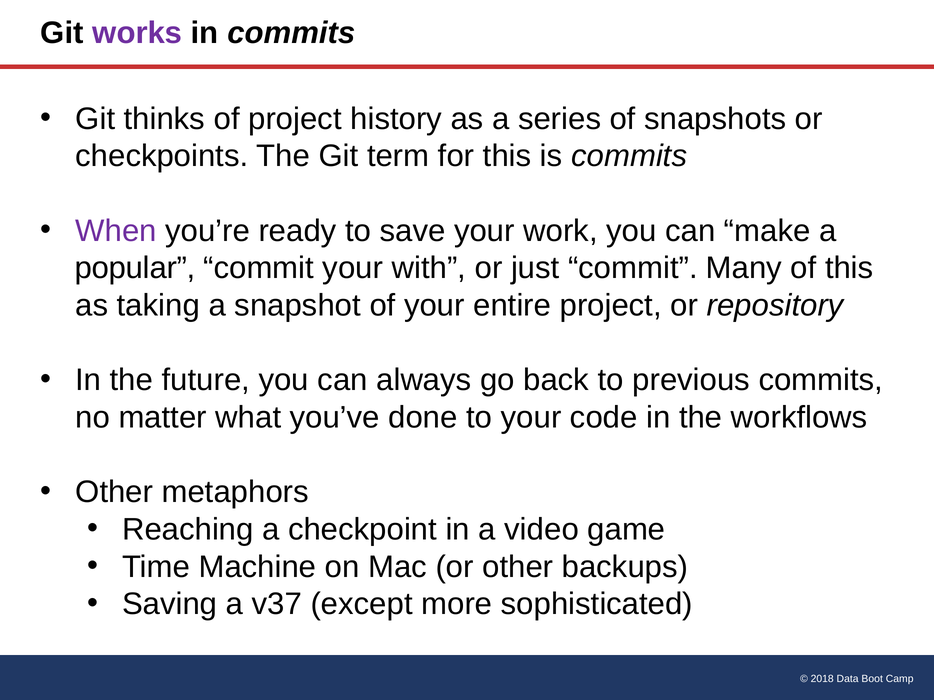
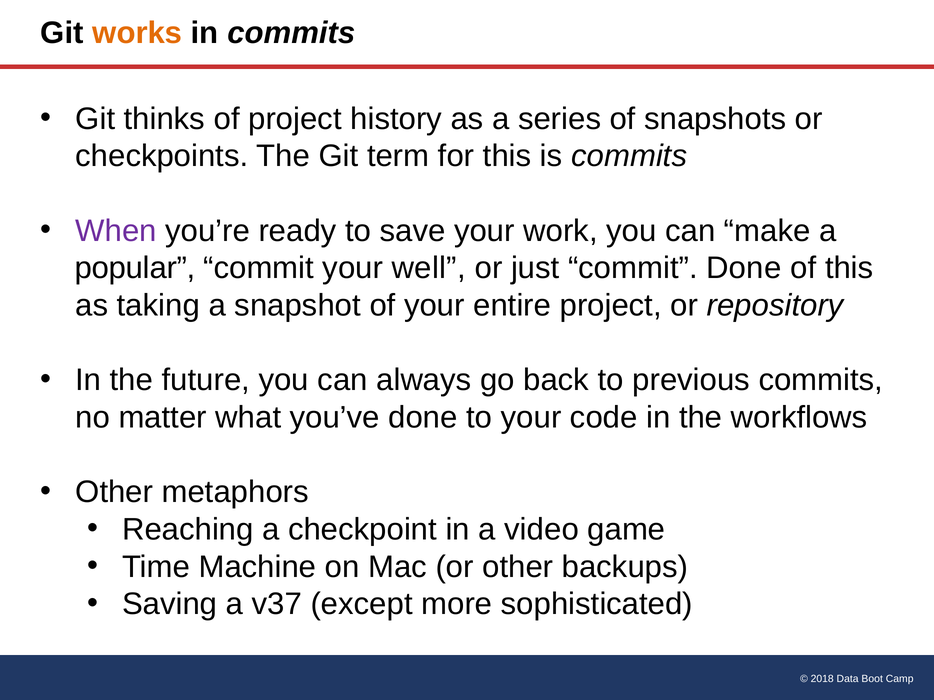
works colour: purple -> orange
with: with -> well
commit Many: Many -> Done
